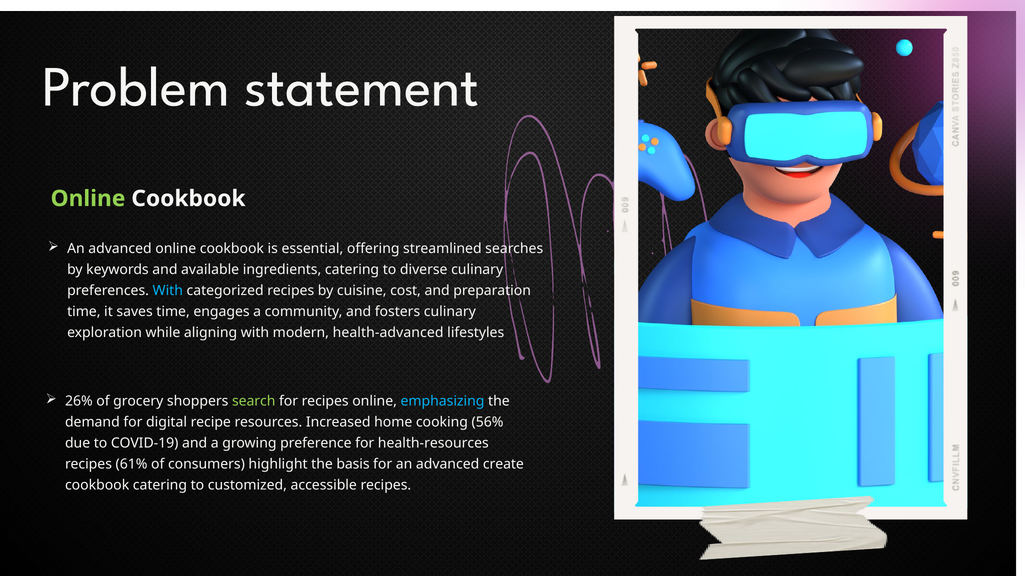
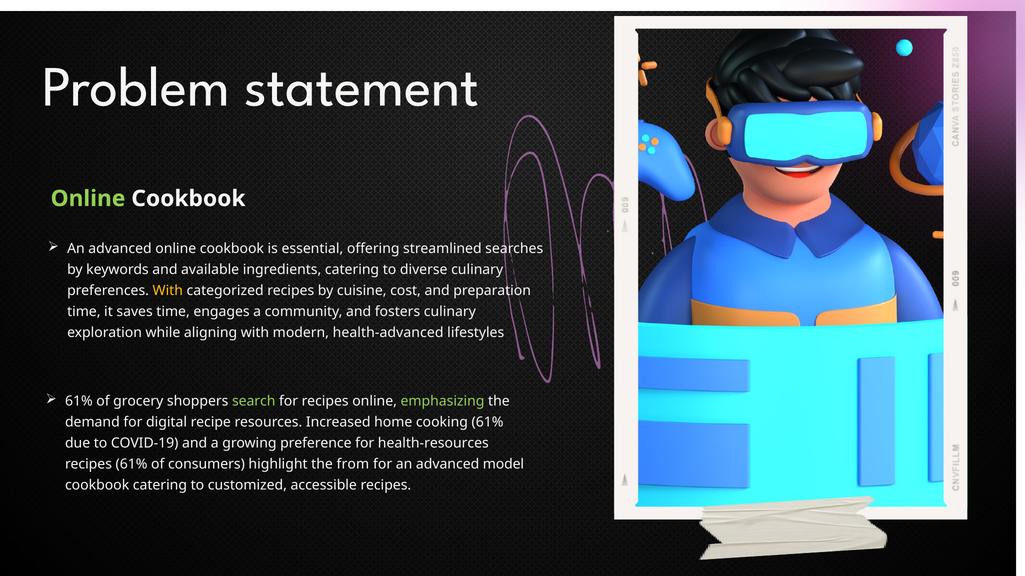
With at (168, 291) colour: light blue -> yellow
26% at (79, 402): 26% -> 61%
emphasizing colour: light blue -> light green
cooking 56%: 56% -> 61%
basis: basis -> from
create: create -> model
